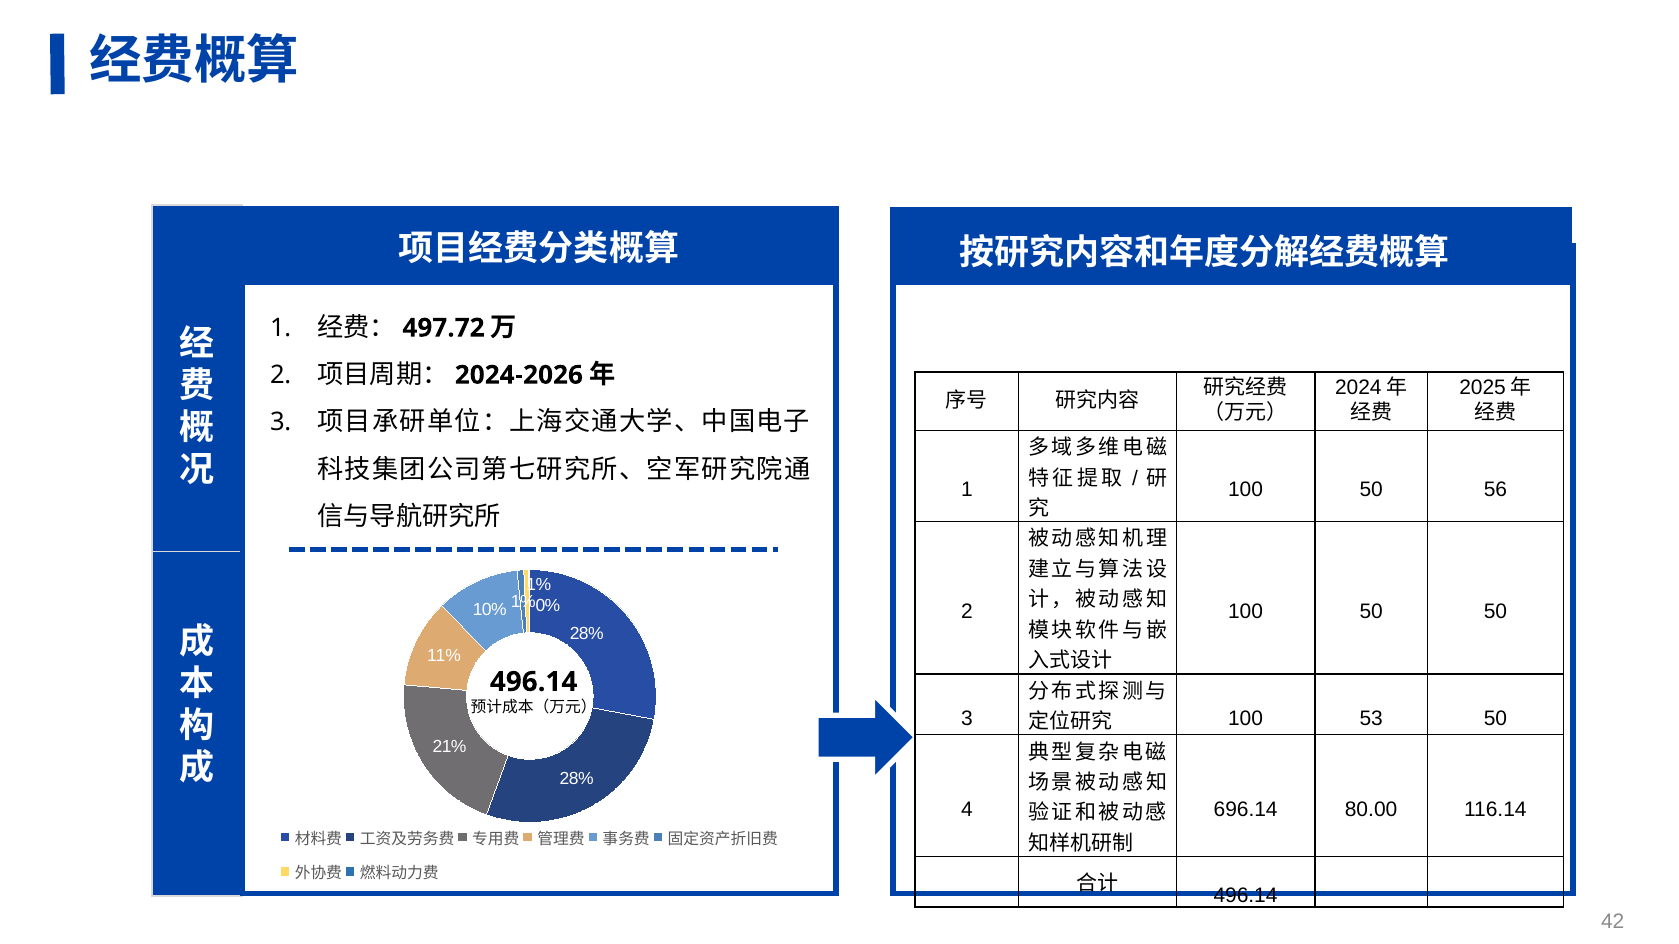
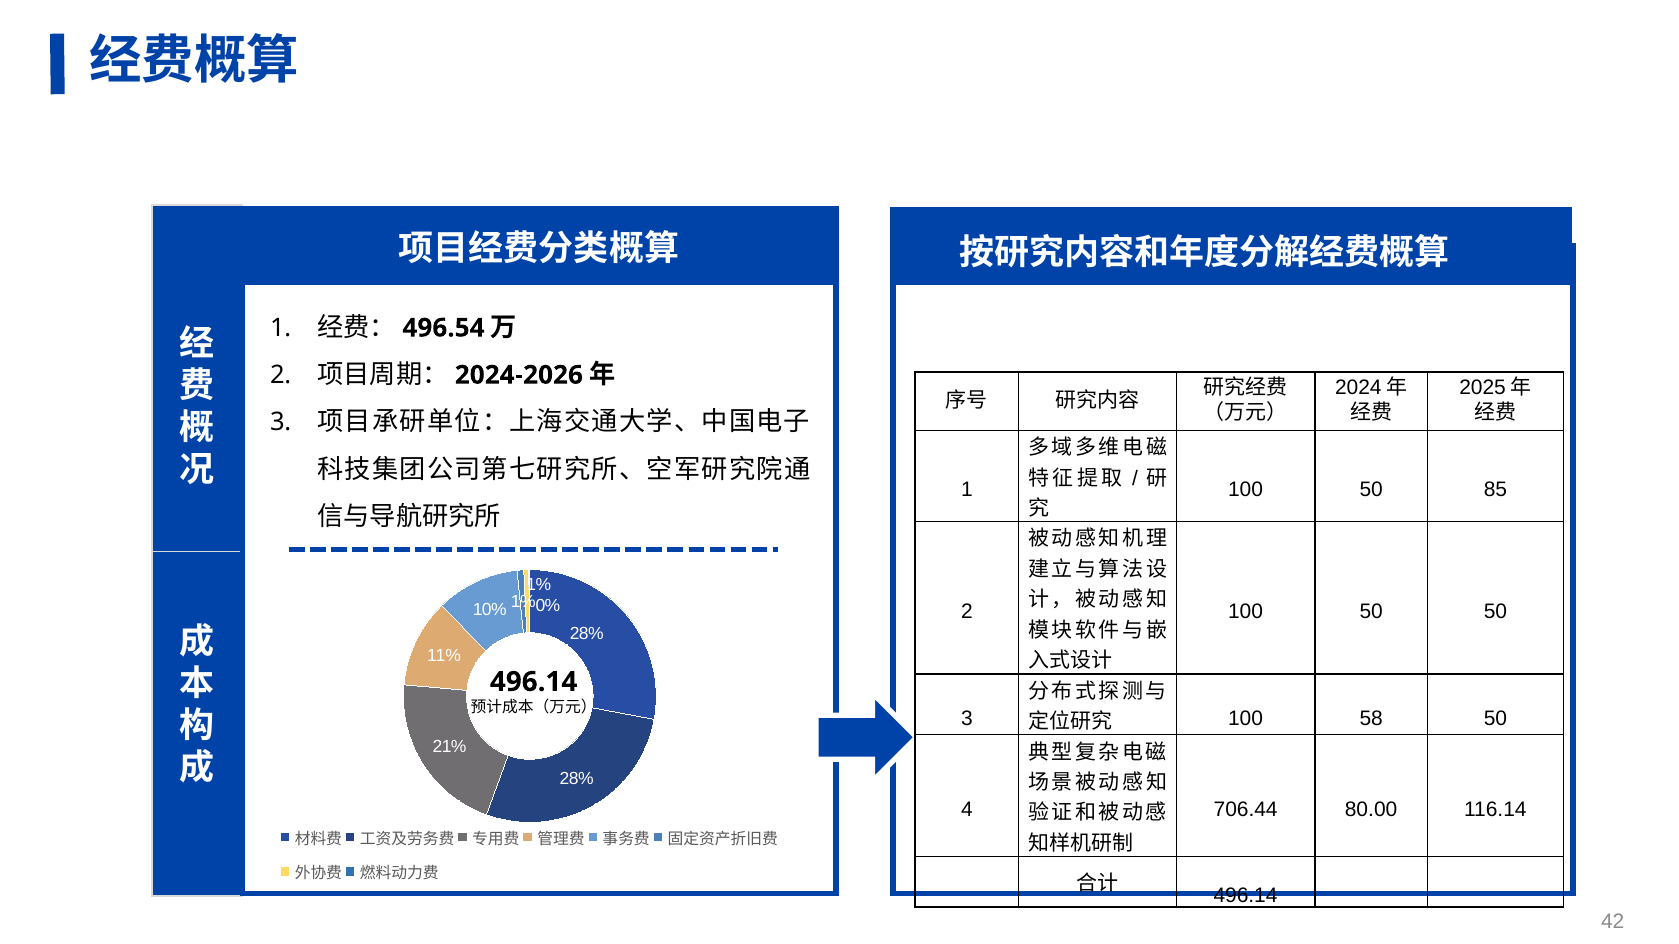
497.72: 497.72 -> 496.54
56: 56 -> 85
53: 53 -> 58
696.14: 696.14 -> 706.44
